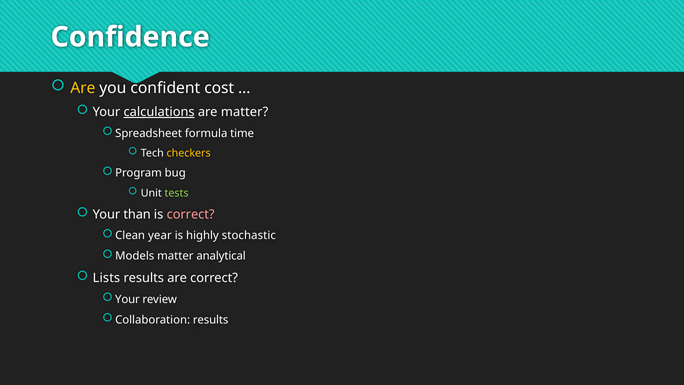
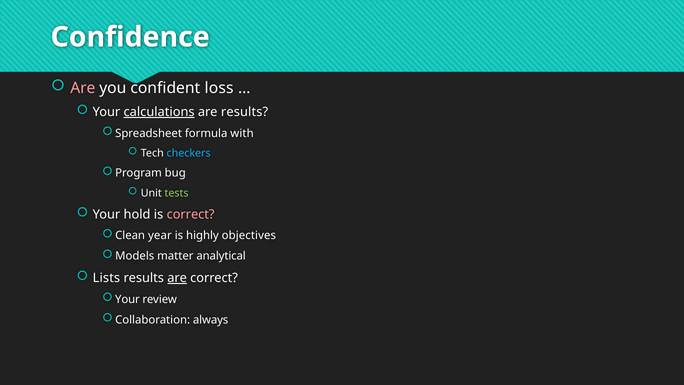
Are at (83, 88) colour: yellow -> pink
cost: cost -> loss
are matter: matter -> results
time: time -> with
checkers colour: yellow -> light blue
than: than -> hold
stochastic: stochastic -> objectives
are at (177, 278) underline: none -> present
Collaboration results: results -> always
